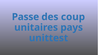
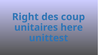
Passe: Passe -> Right
pays: pays -> here
